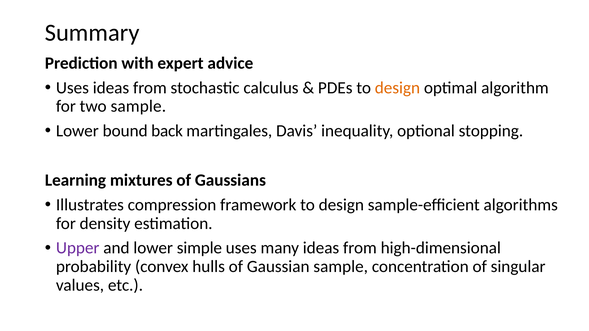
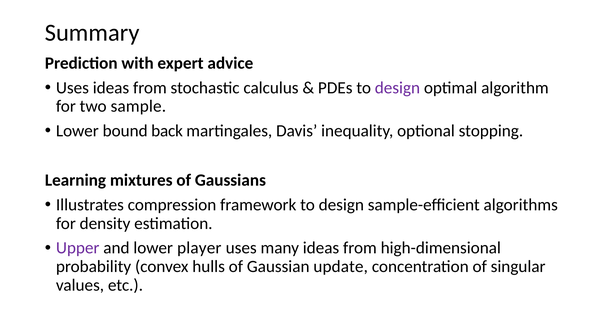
design at (397, 88) colour: orange -> purple
simple: simple -> player
Gaussian sample: sample -> update
